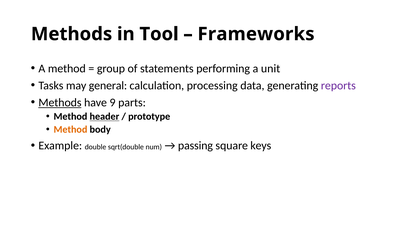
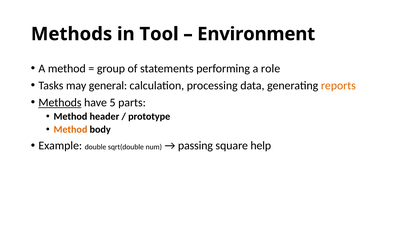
Frameworks: Frameworks -> Environment
unit: unit -> role
reports colour: purple -> orange
9: 9 -> 5
header underline: present -> none
keys: keys -> help
